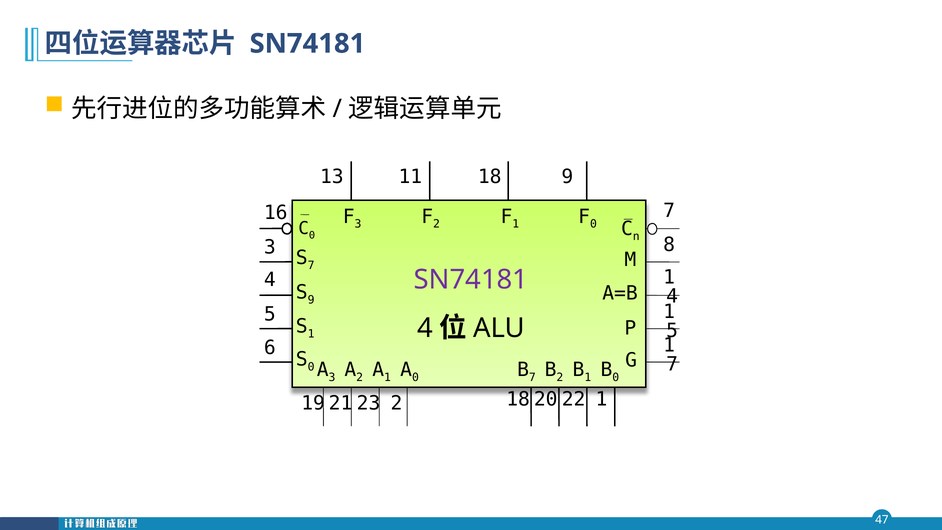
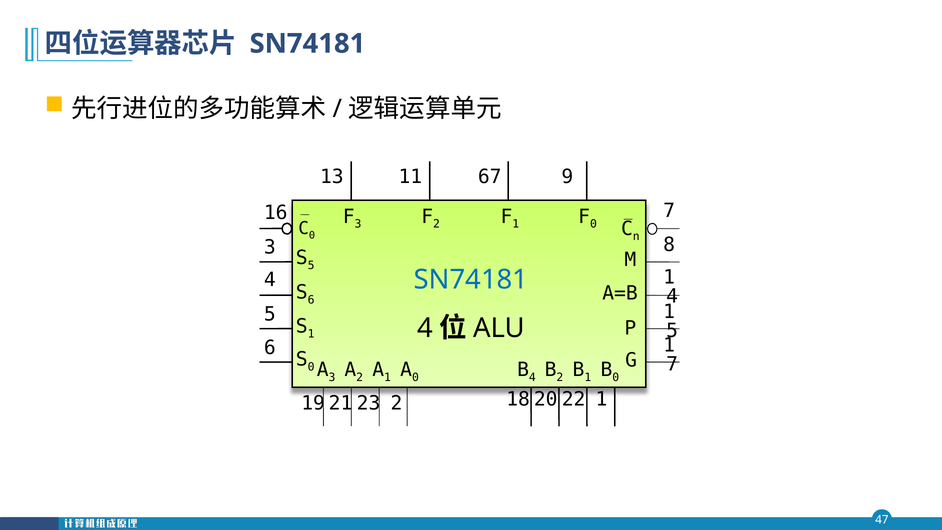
18: 18 -> 67
7 at (311, 265): 7 -> 5
SN74181 at (471, 280) colour: purple -> blue
9 at (311, 300): 9 -> 6
7 at (532, 377): 7 -> 4
